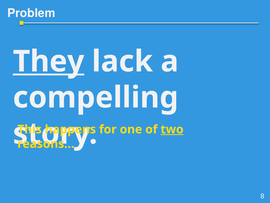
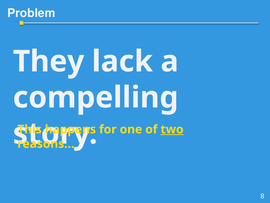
They underline: present -> none
